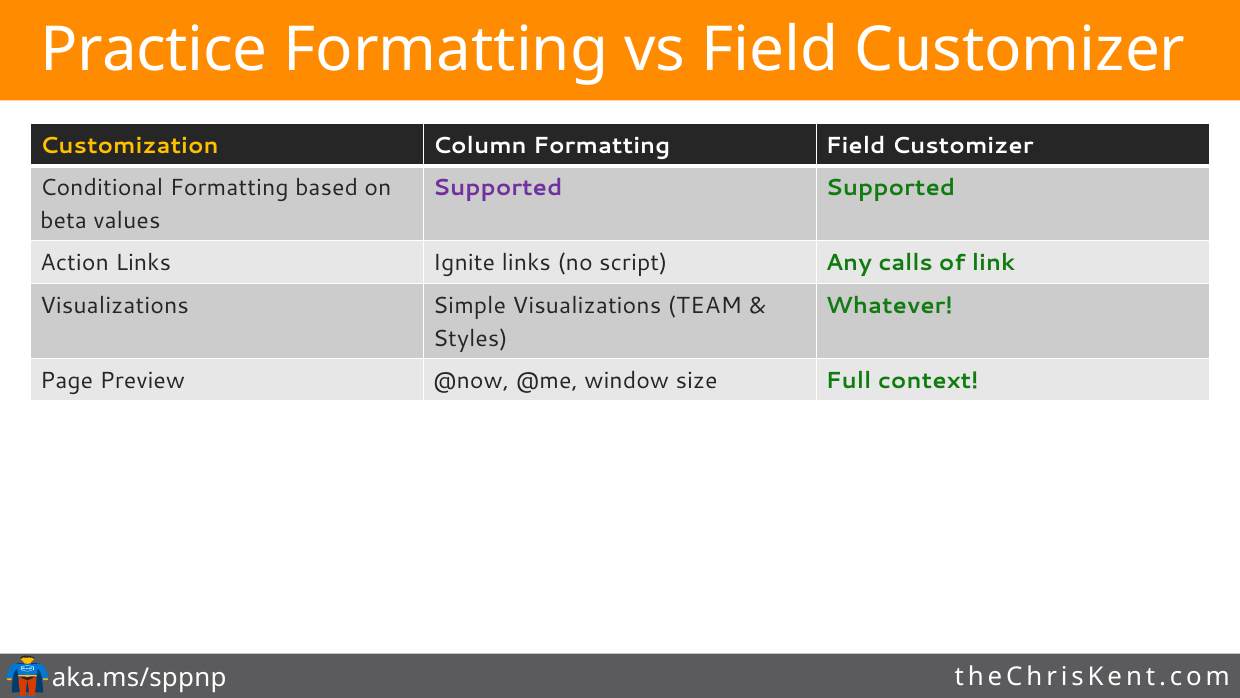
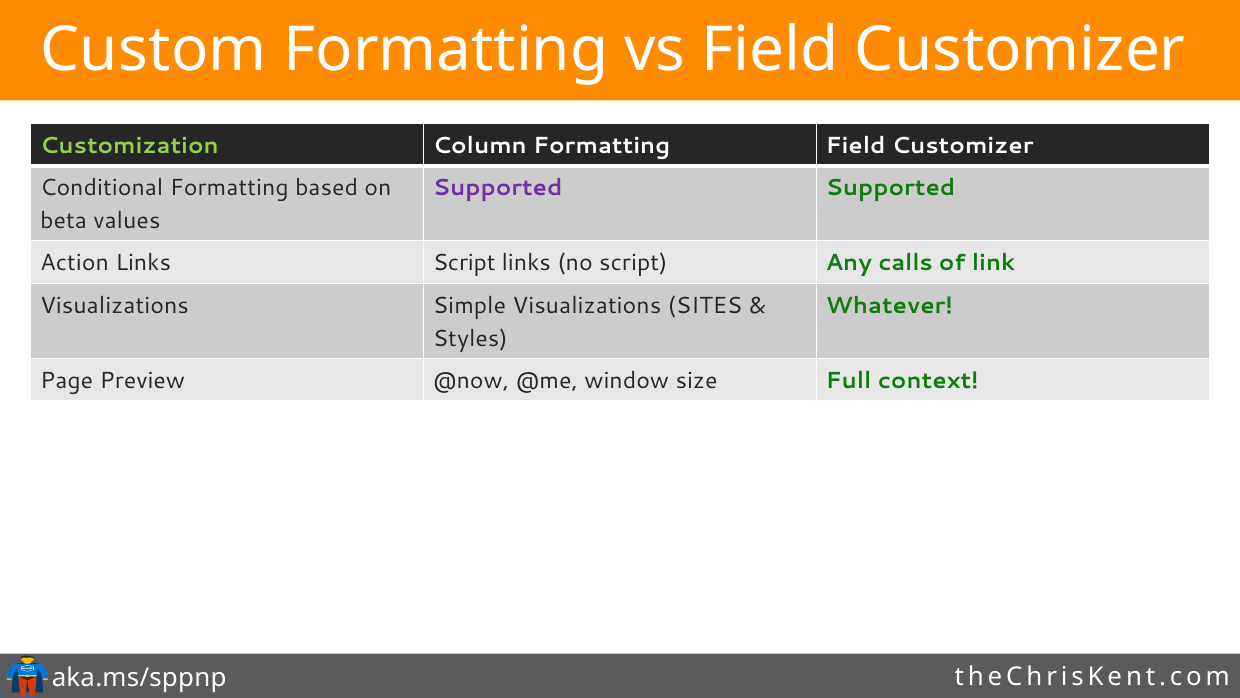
Practice: Practice -> Custom
Customization colour: yellow -> light green
Links Ignite: Ignite -> Script
TEAM: TEAM -> SITES
